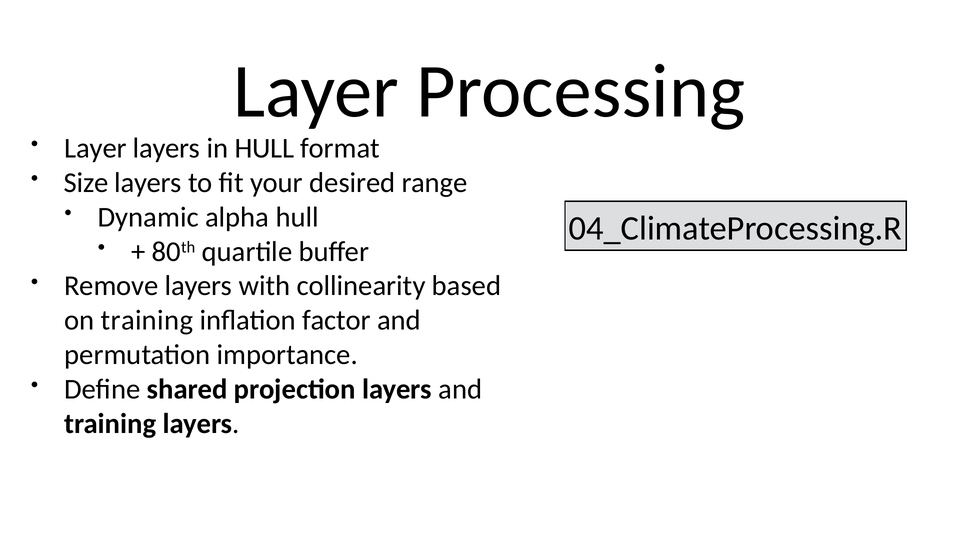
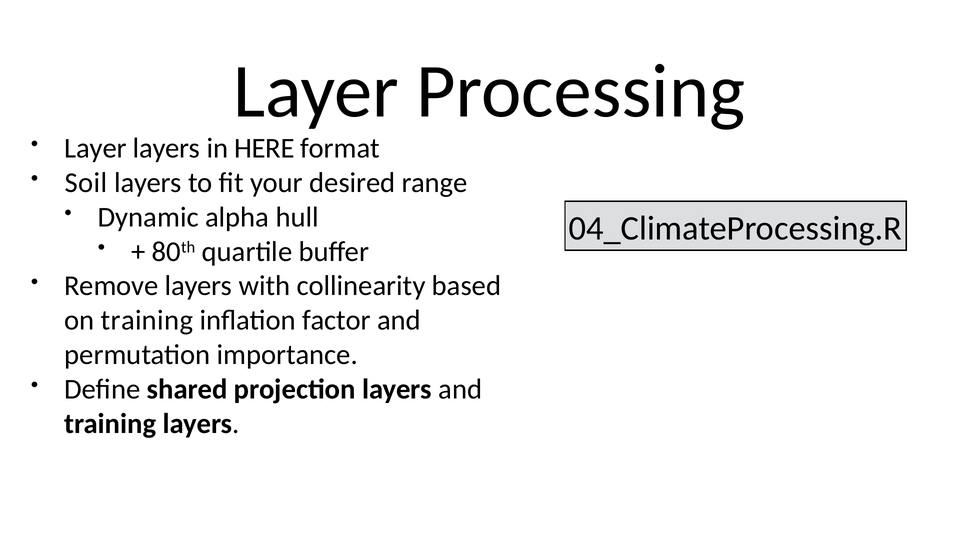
in HULL: HULL -> HERE
Size: Size -> Soil
